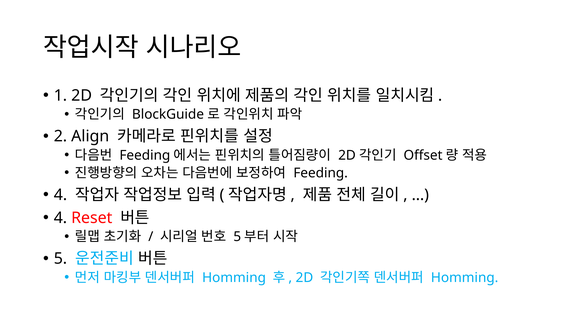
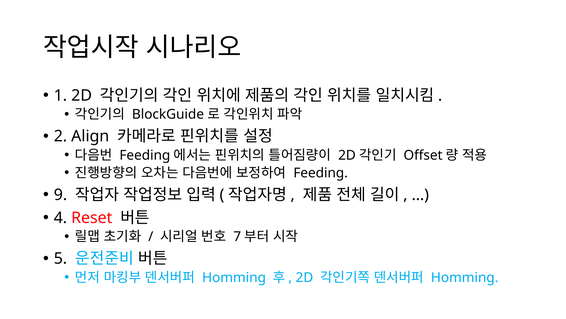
4 at (60, 194): 4 -> 9
5 at (237, 236): 5 -> 7
